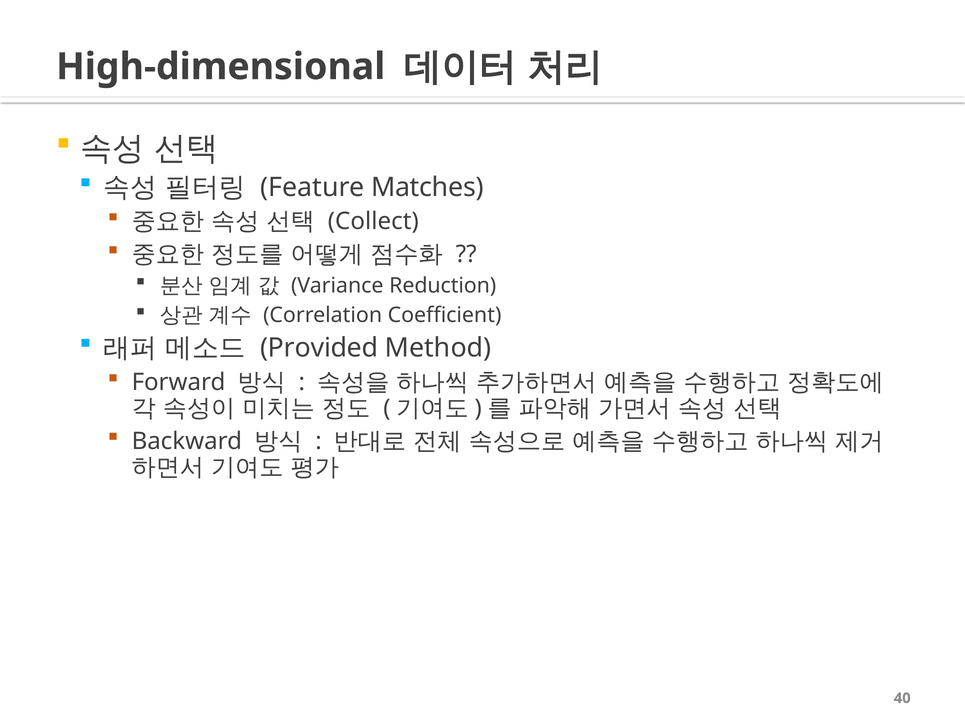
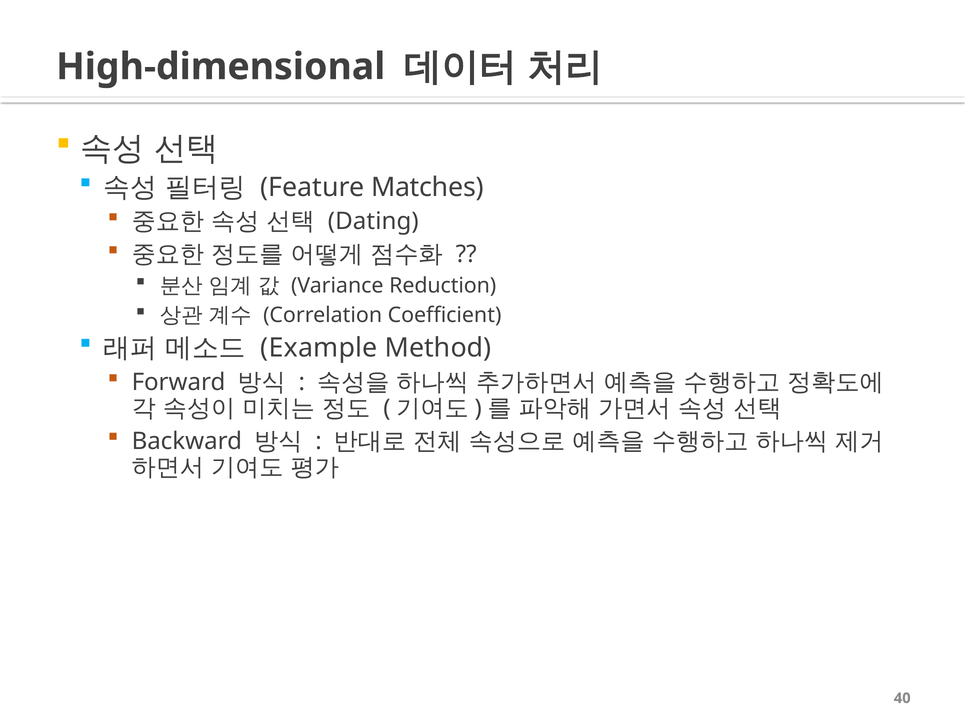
Collect: Collect -> Dating
Provided: Provided -> Example
